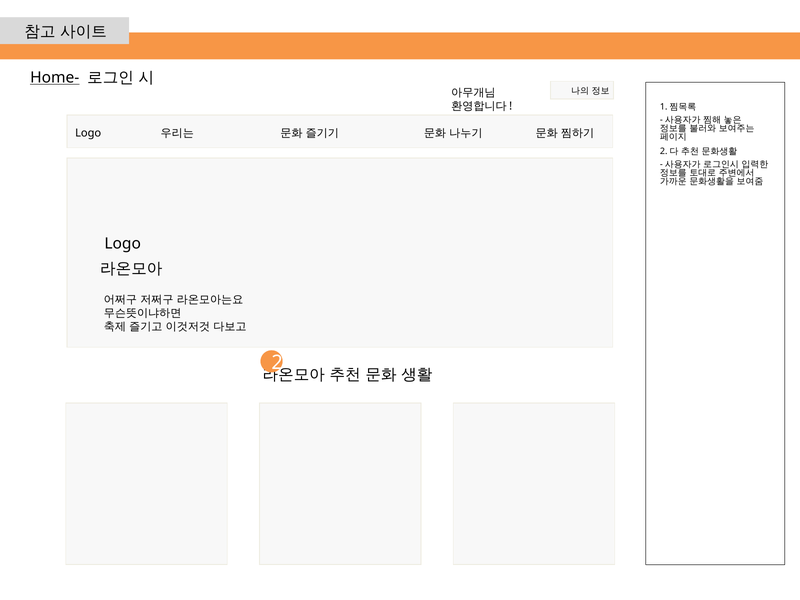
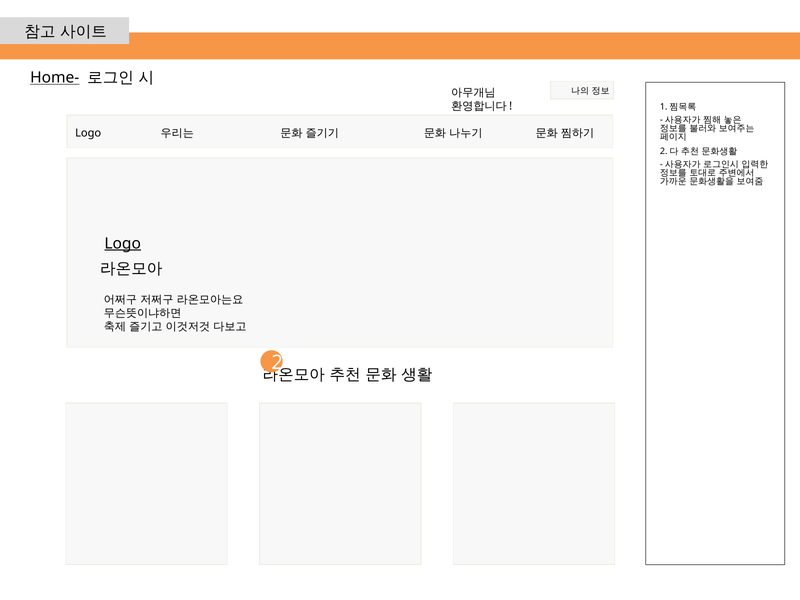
Logo at (123, 243) underline: none -> present
